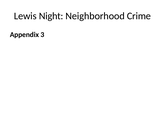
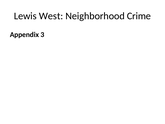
Night: Night -> West
